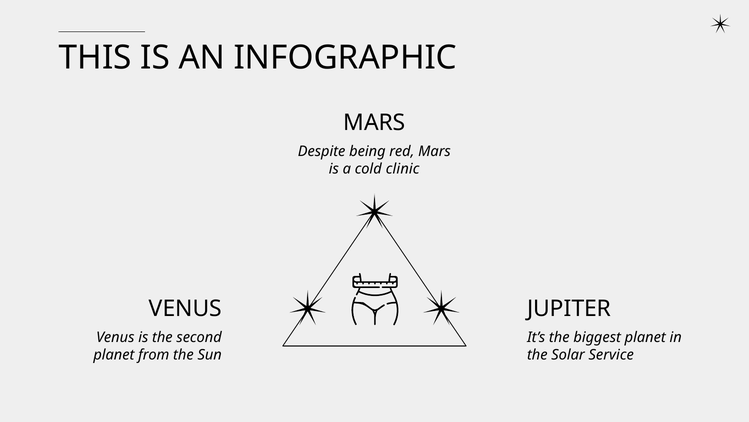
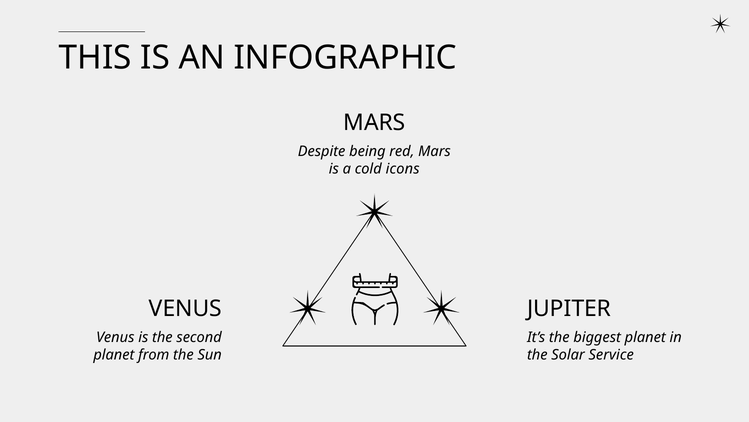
clinic: clinic -> icons
